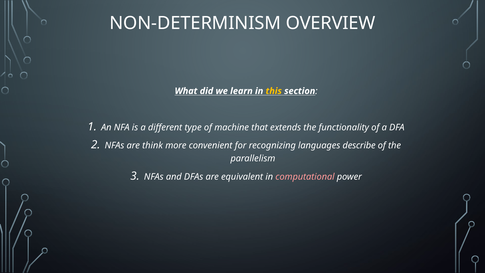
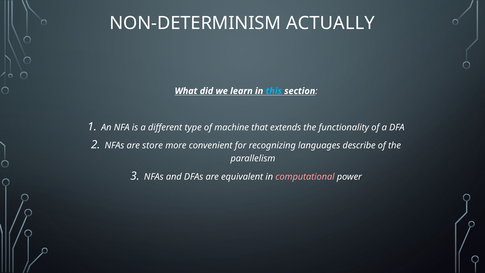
OVERVIEW: OVERVIEW -> ACTUALLY
this colour: yellow -> light blue
think: think -> store
